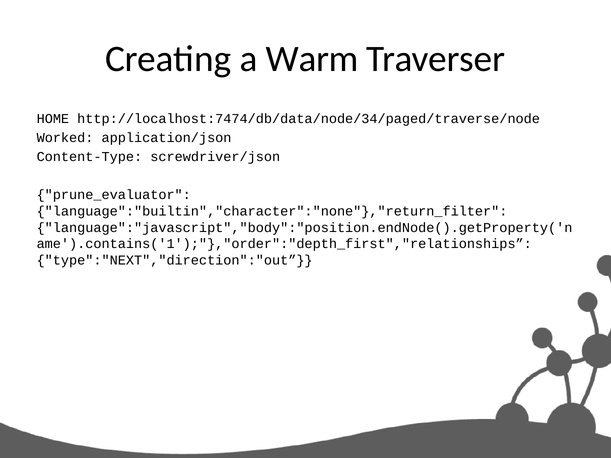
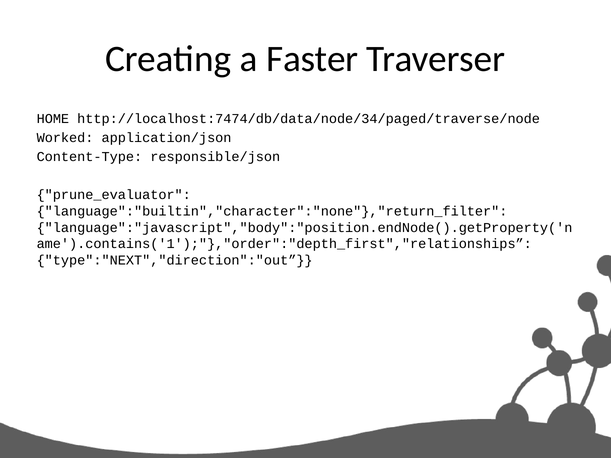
Warm: Warm -> Faster
screwdriver/json: screwdriver/json -> responsible/json
